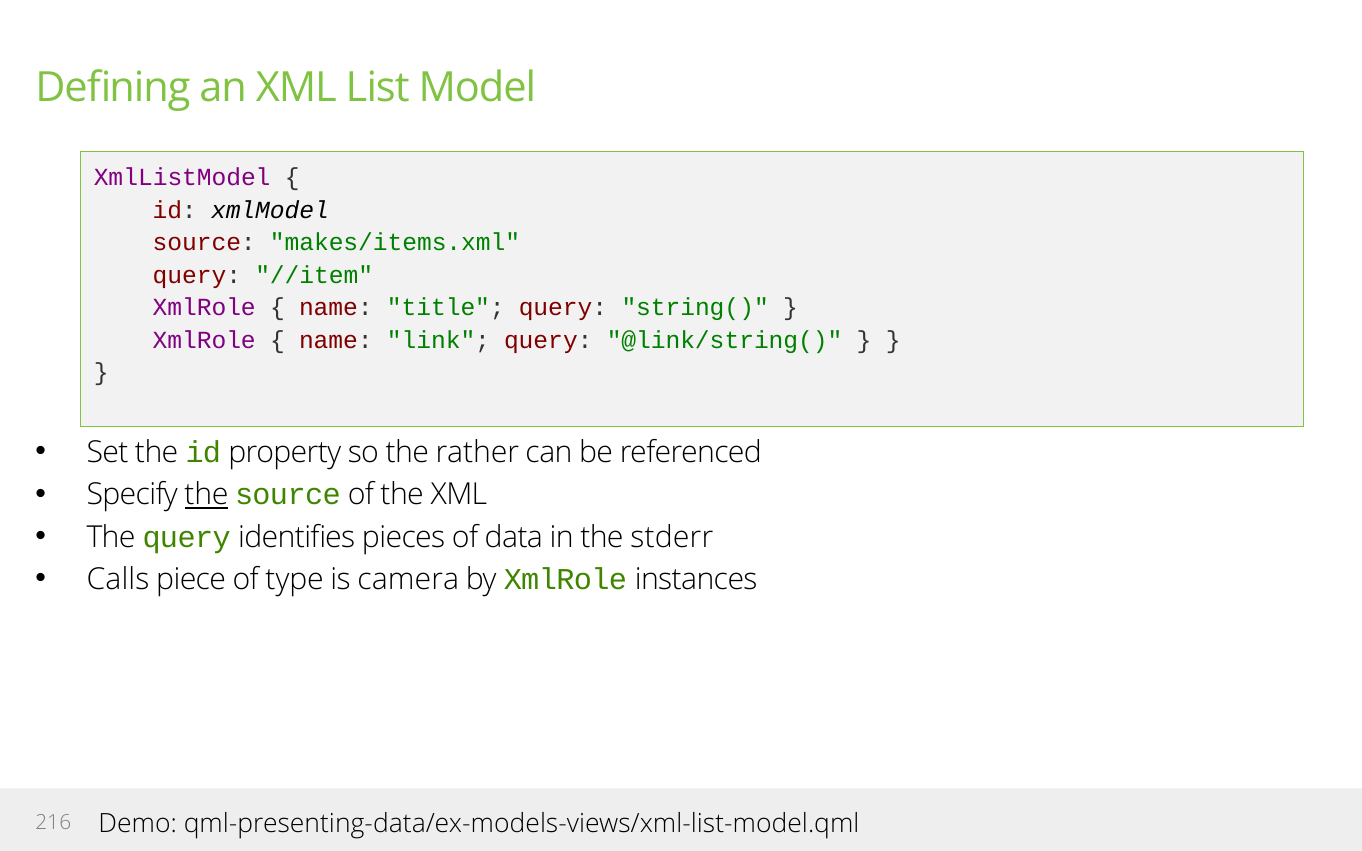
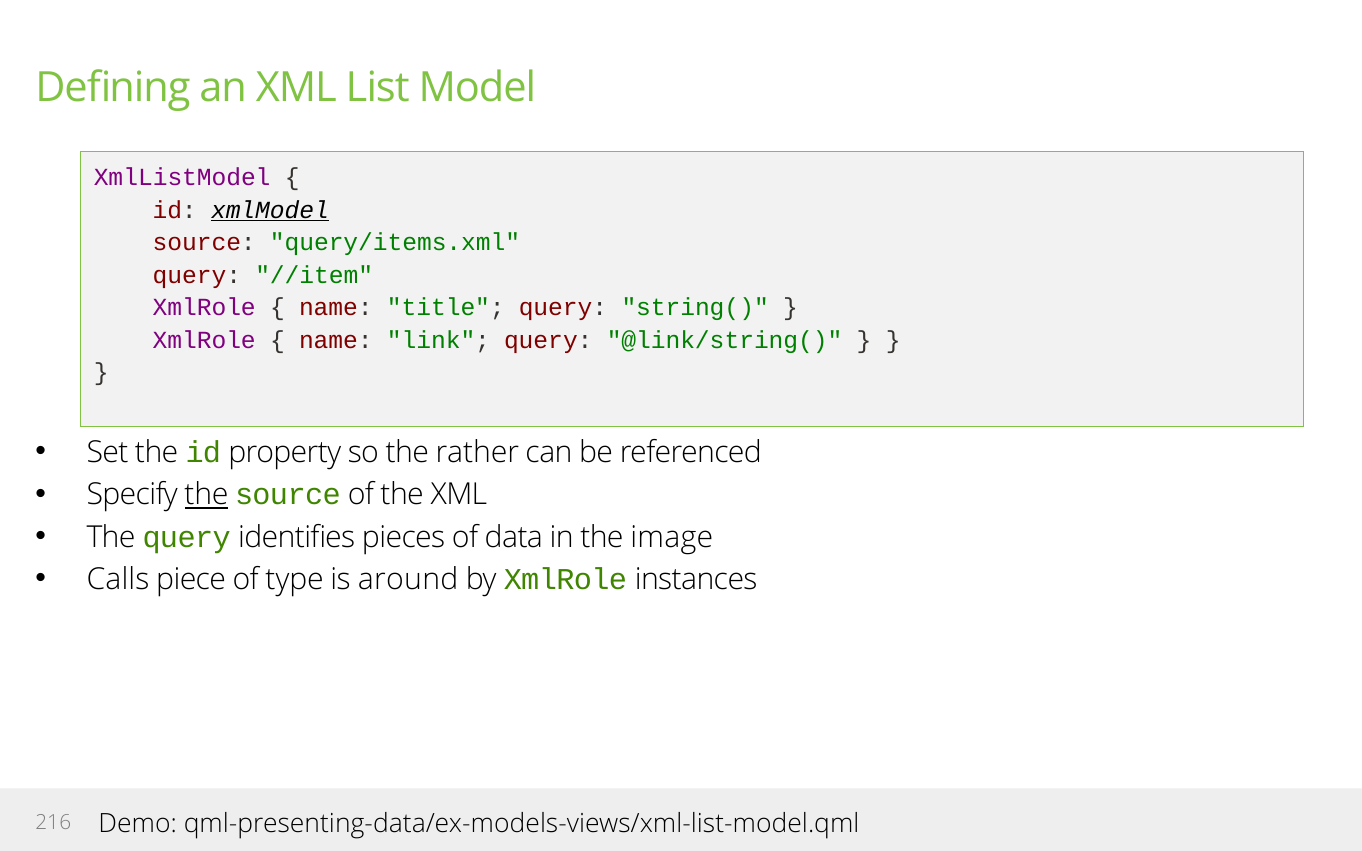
xmlModel underline: none -> present
makes/items.xml: makes/items.xml -> query/items.xml
stderr: stderr -> image
camera: camera -> around
